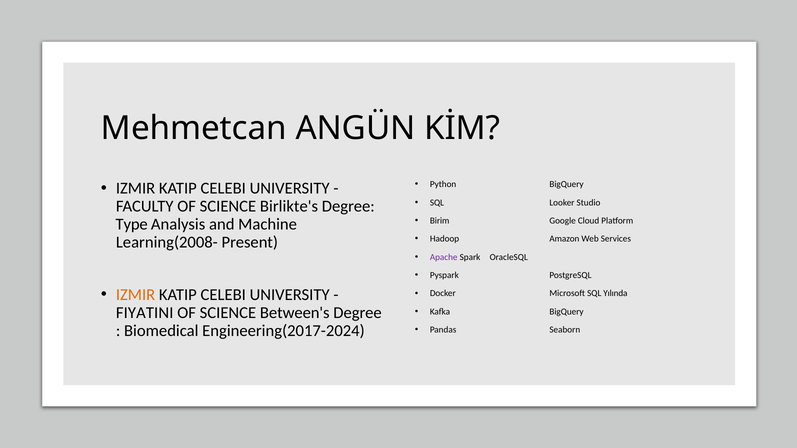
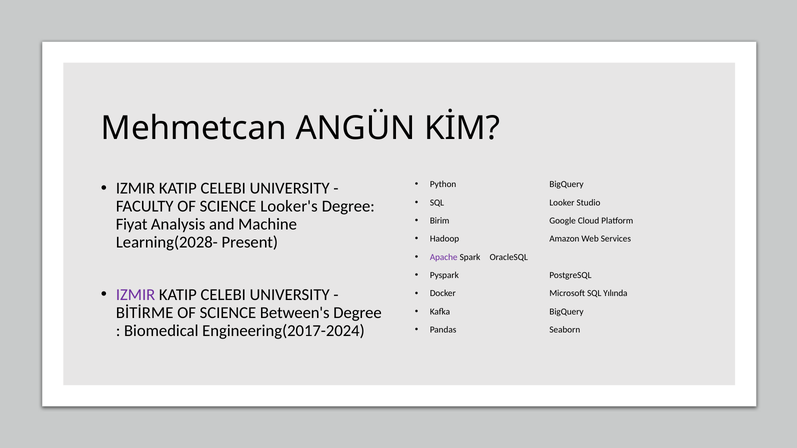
Birlikte's: Birlikte's -> Looker's
Type: Type -> Fiyat
Learning(2008-: Learning(2008- -> Learning(2028-
IZMIR at (136, 295) colour: orange -> purple
FIYATINI: FIYATINI -> BİTİRME
